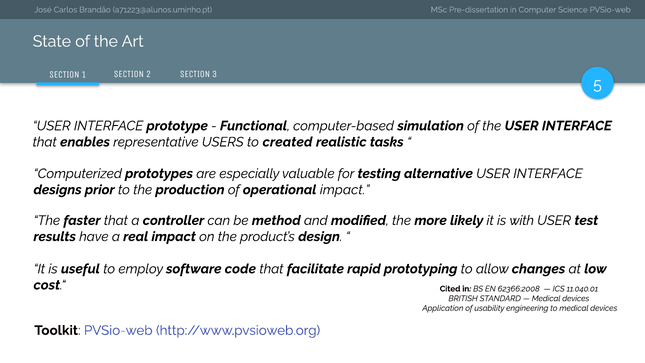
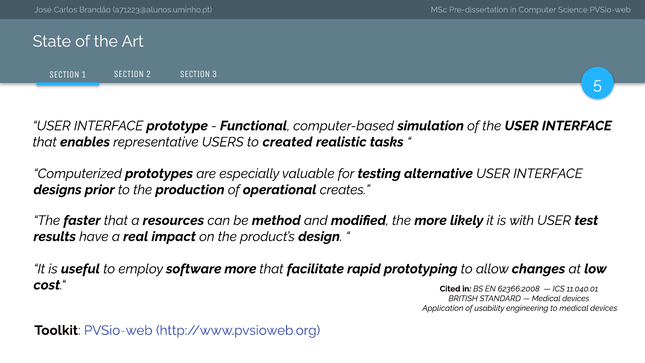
operational impact: impact -> creates
controller: controller -> resources
software code: code -> more
